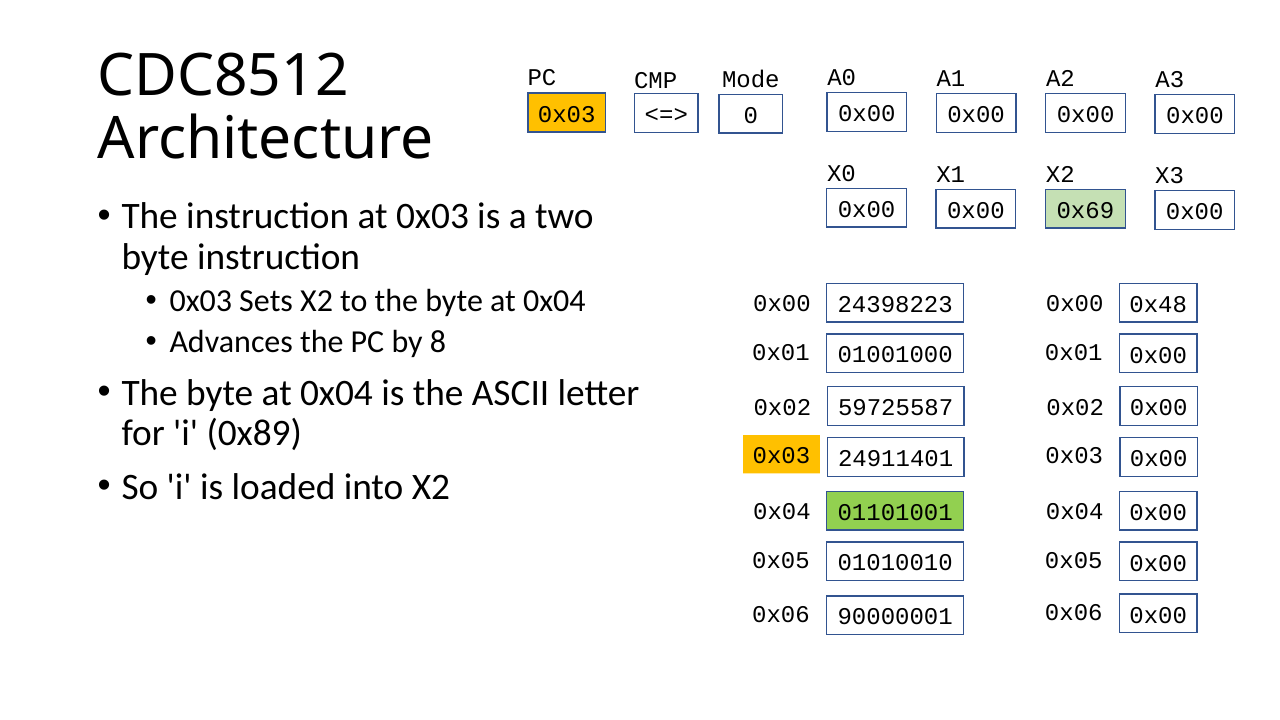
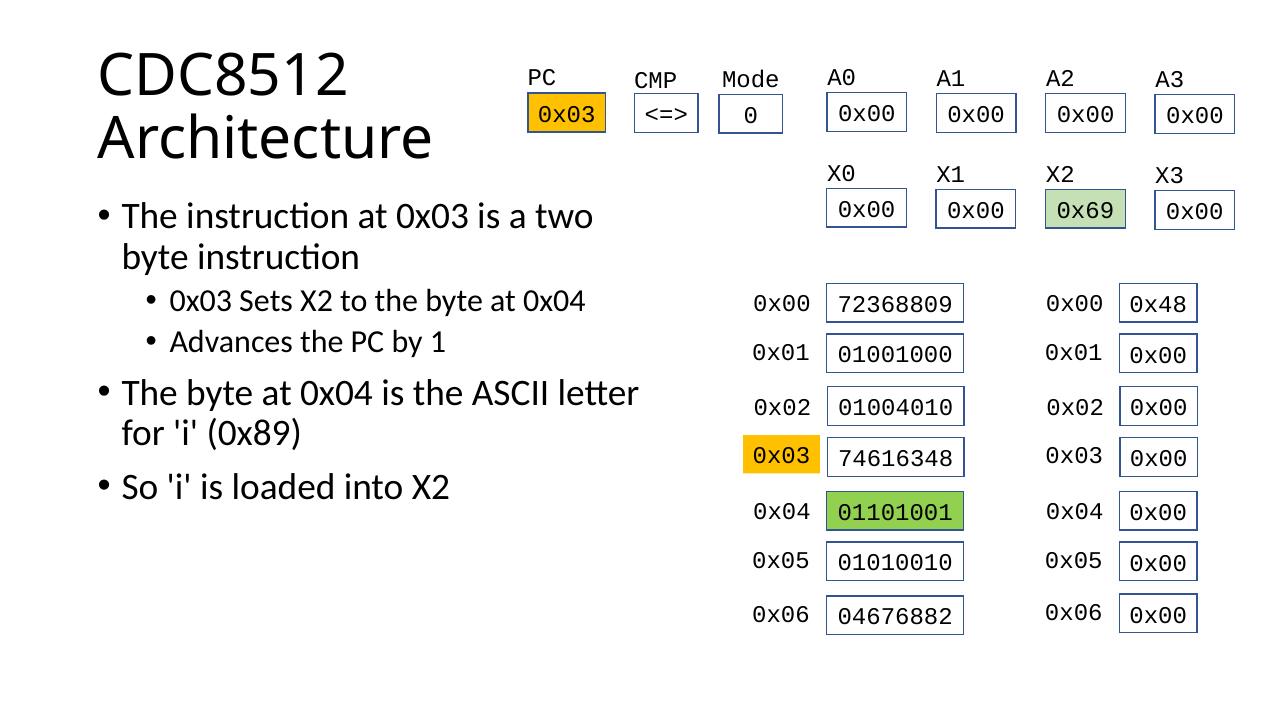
24398223: 24398223 -> 72368809
8: 8 -> 1
59725587: 59725587 -> 01004010
24911401: 24911401 -> 74616348
90000001: 90000001 -> 04676882
